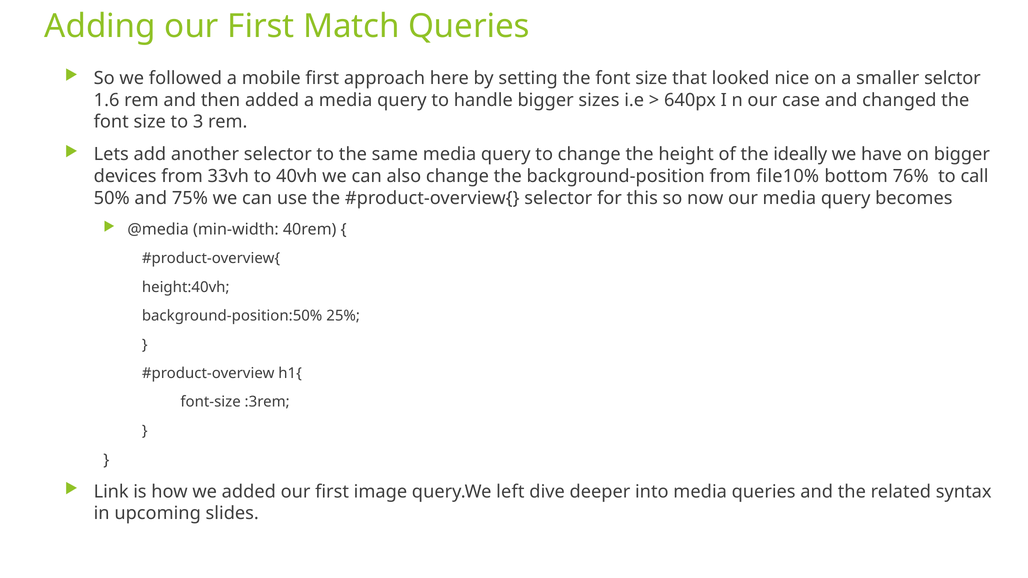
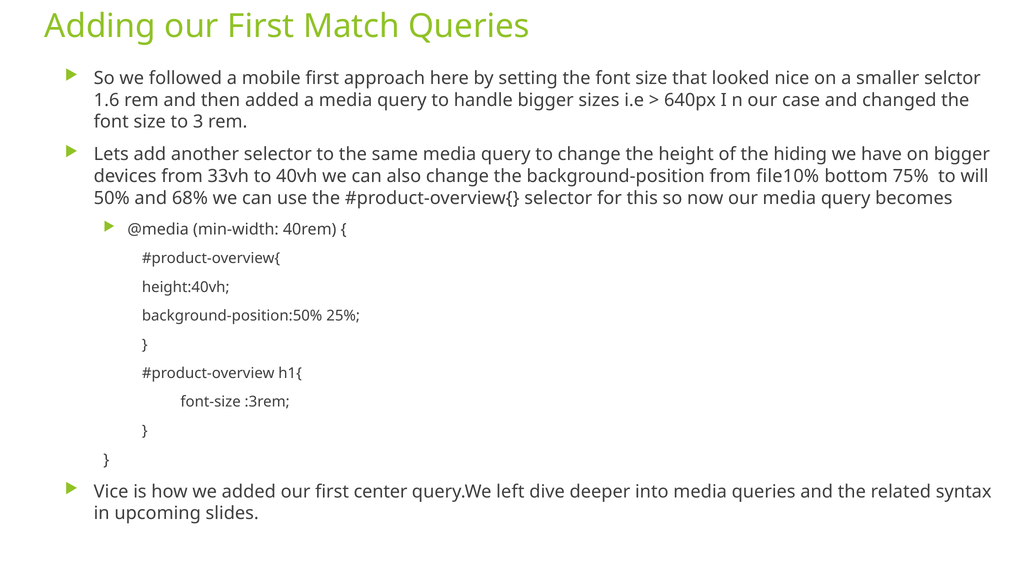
ideally: ideally -> hiding
76%: 76% -> 75%
call: call -> will
75%: 75% -> 68%
Link: Link -> Vice
image: image -> center
